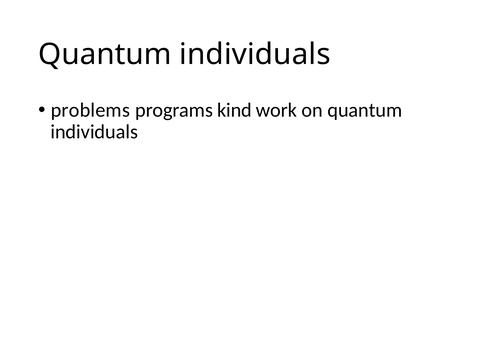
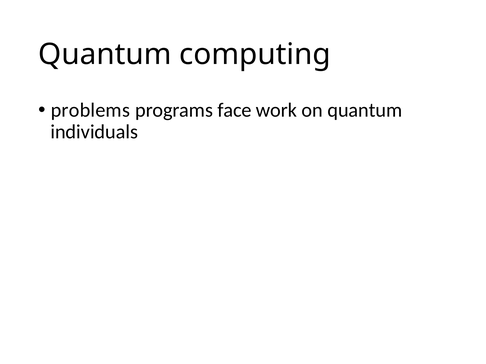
individuals at (255, 54): individuals -> computing
kind: kind -> face
